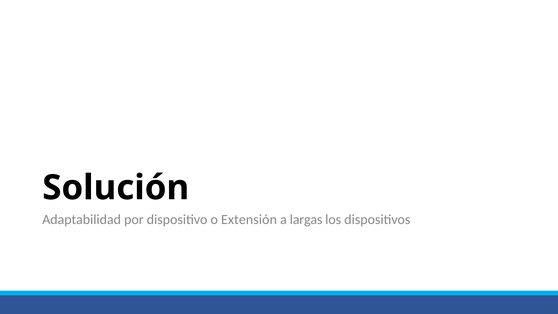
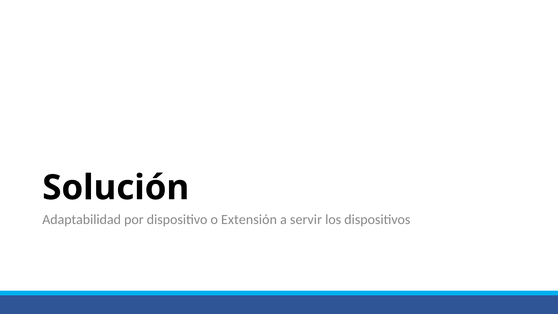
largas: largas -> servir
